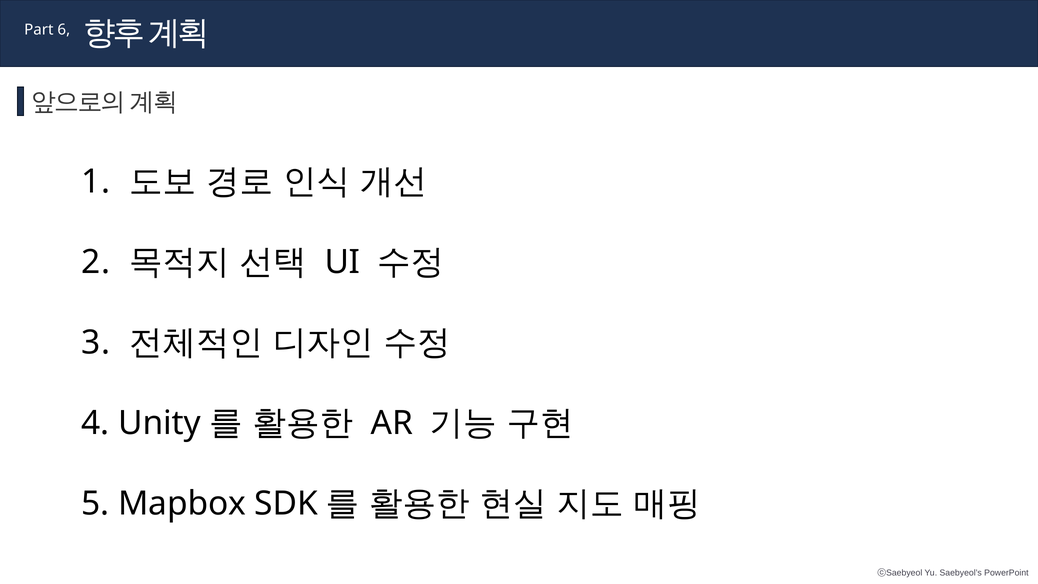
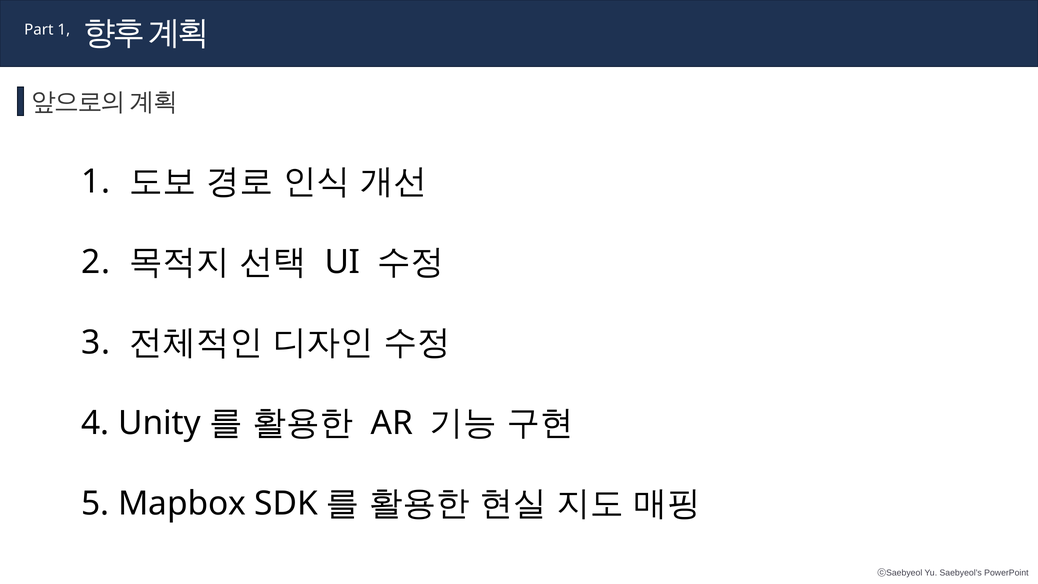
Part 6: 6 -> 1
